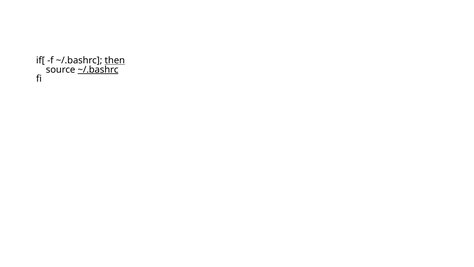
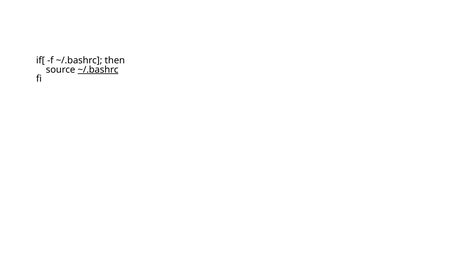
then underline: present -> none
